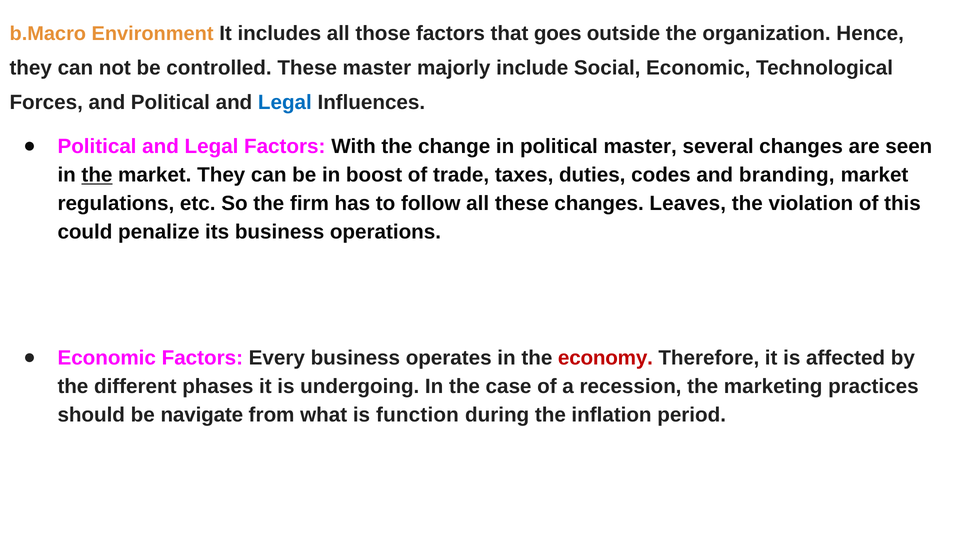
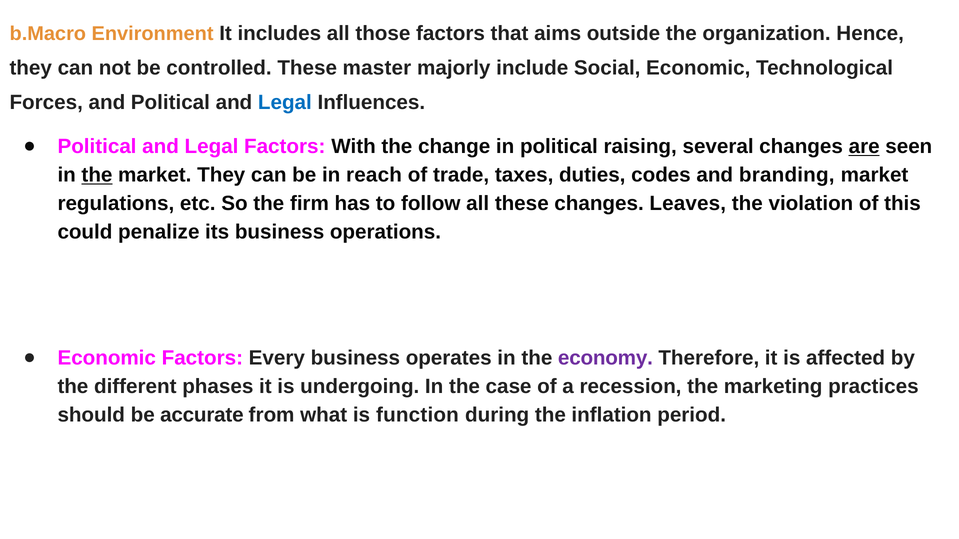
goes: goes -> aims
political master: master -> raising
are underline: none -> present
boost: boost -> reach
economy colour: red -> purple
navigate: navigate -> accurate
